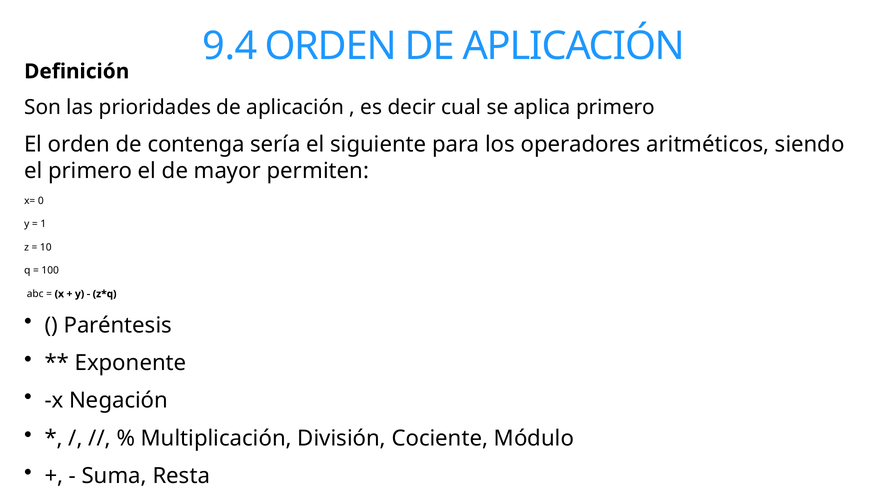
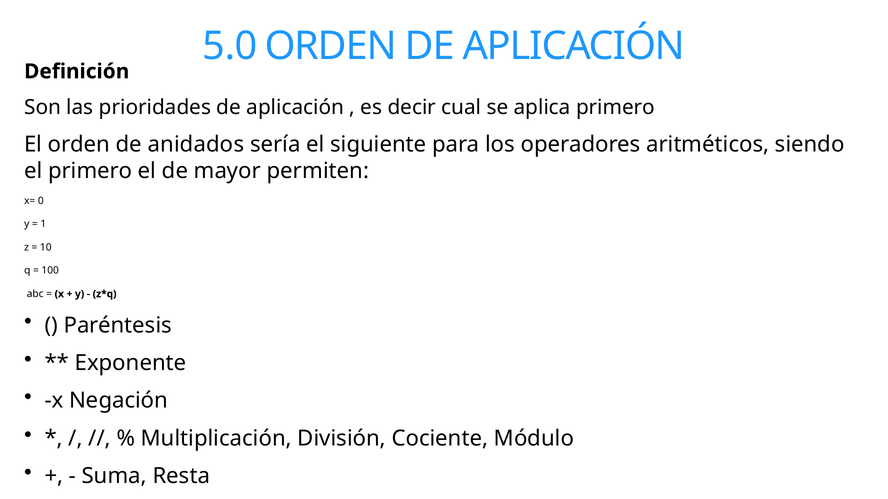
9.4: 9.4 -> 5.0
contenga: contenga -> anidados
